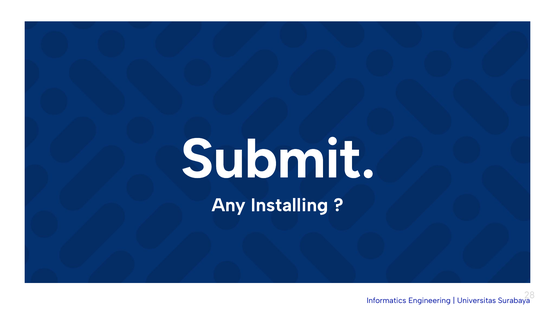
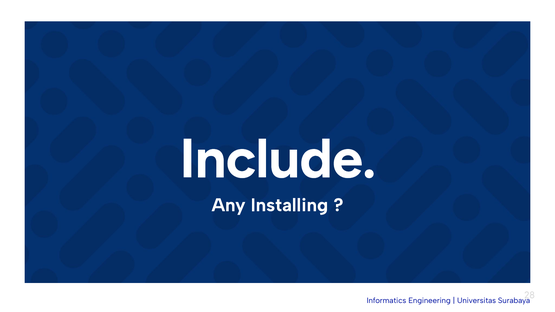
Submit: Submit -> Include
